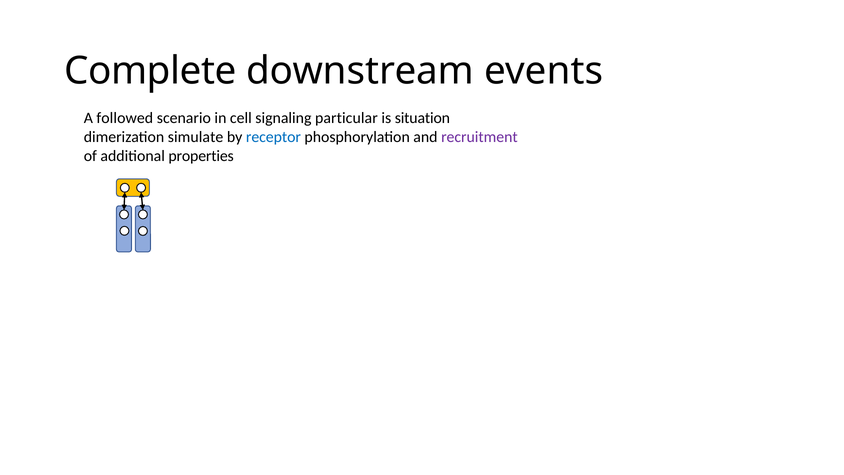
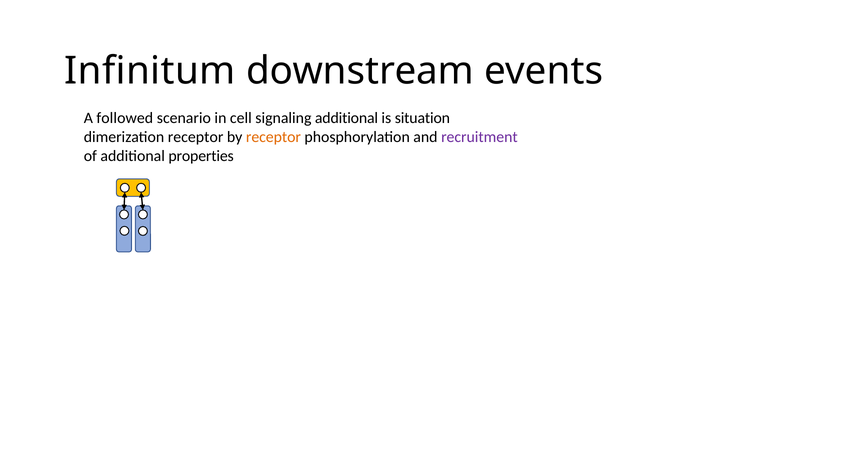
Complete: Complete -> Infinitum
signaling particular: particular -> additional
dimerization simulate: simulate -> receptor
receptor at (273, 137) colour: blue -> orange
